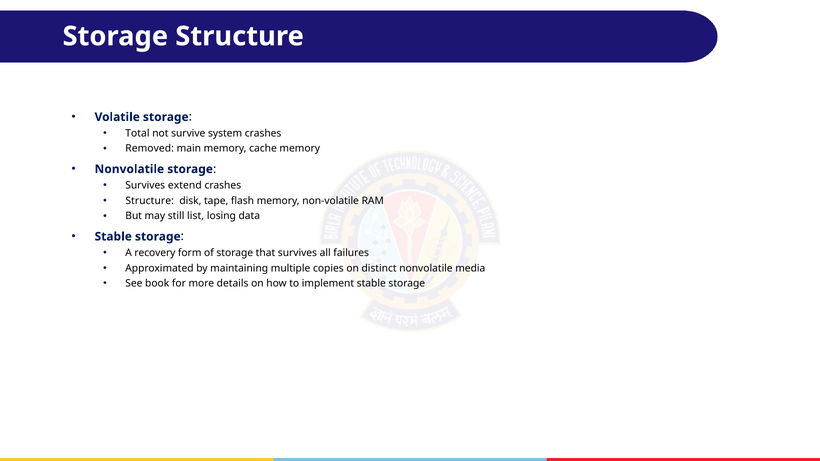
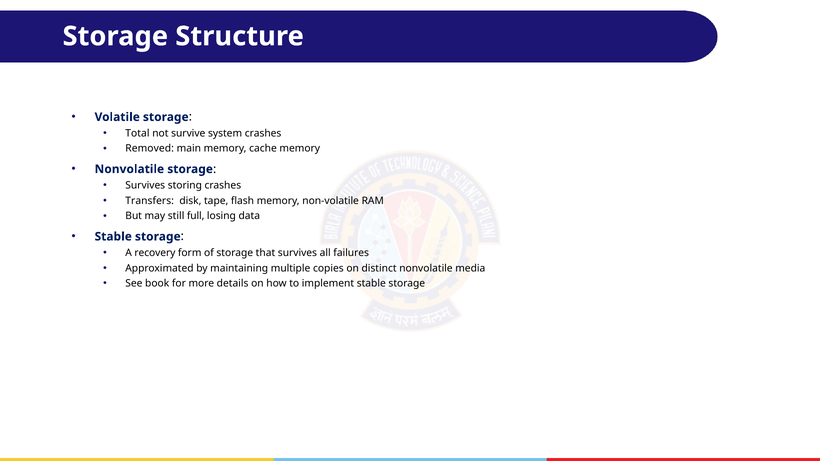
extend: extend -> storing
Structure at (150, 201): Structure -> Transfers
list: list -> full
